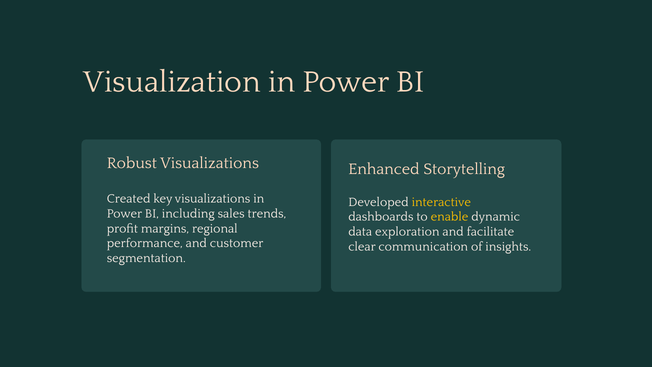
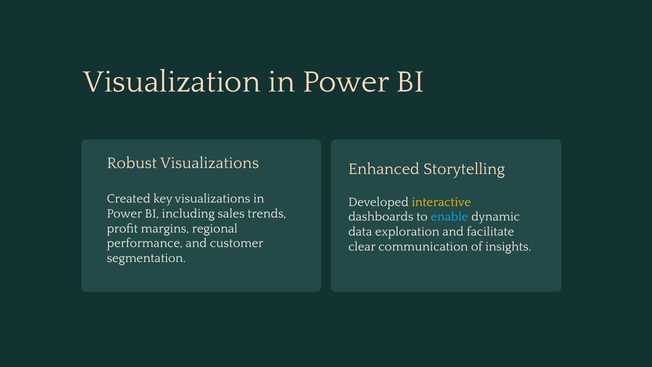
enable colour: yellow -> light blue
